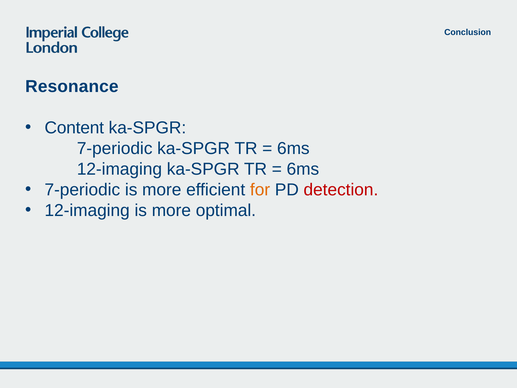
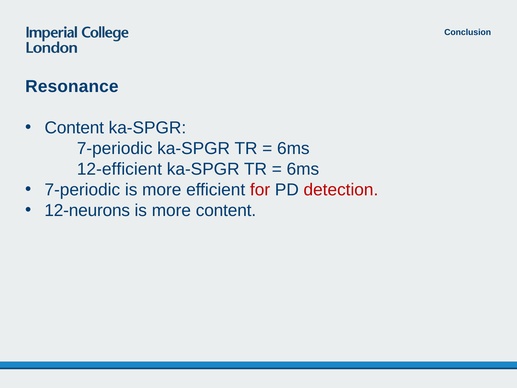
12-imaging at (119, 169): 12-imaging -> 12-efficient
for colour: orange -> red
12-imaging at (87, 210): 12-imaging -> 12-neurons
more optimal: optimal -> content
